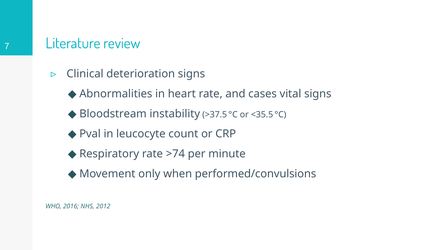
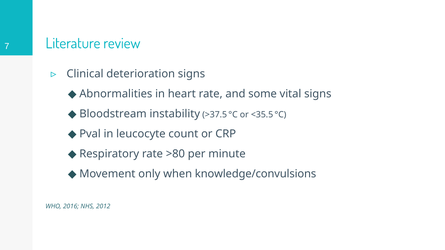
cases: cases -> some
>74: >74 -> >80
performed/convulsions: performed/convulsions -> knowledge/convulsions
